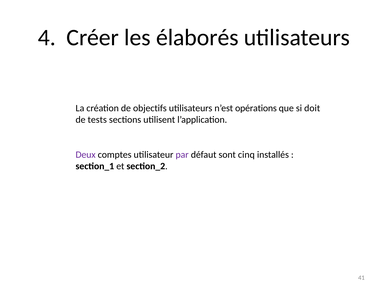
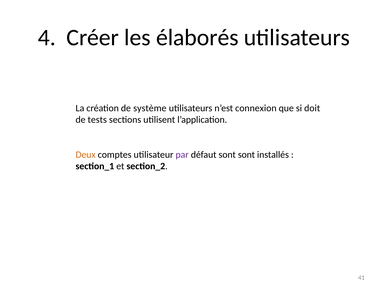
objectifs: objectifs -> système
opérations: opérations -> connexion
Deux colour: purple -> orange
sont cinq: cinq -> sont
